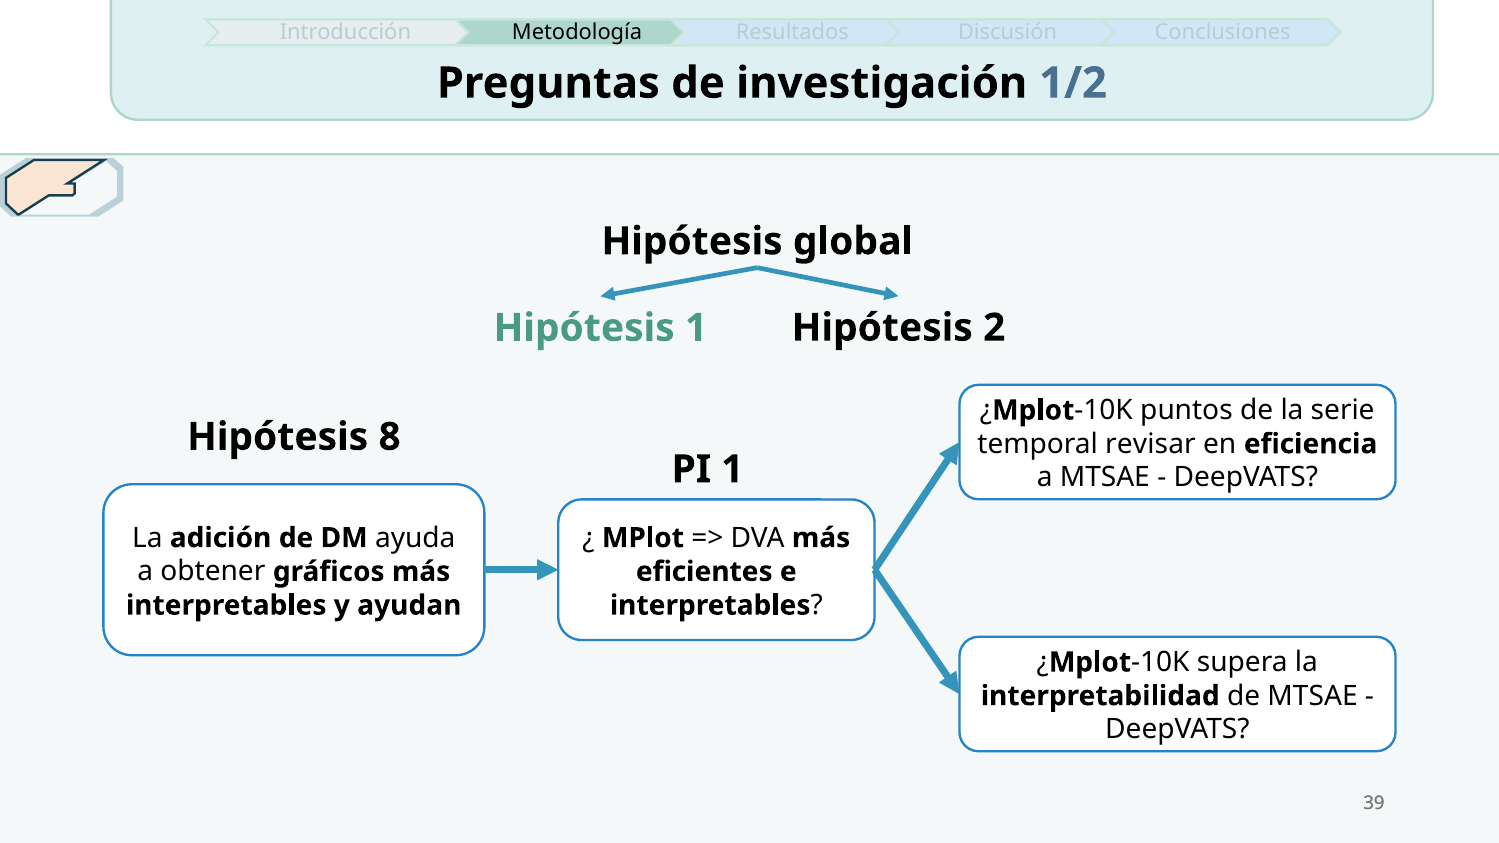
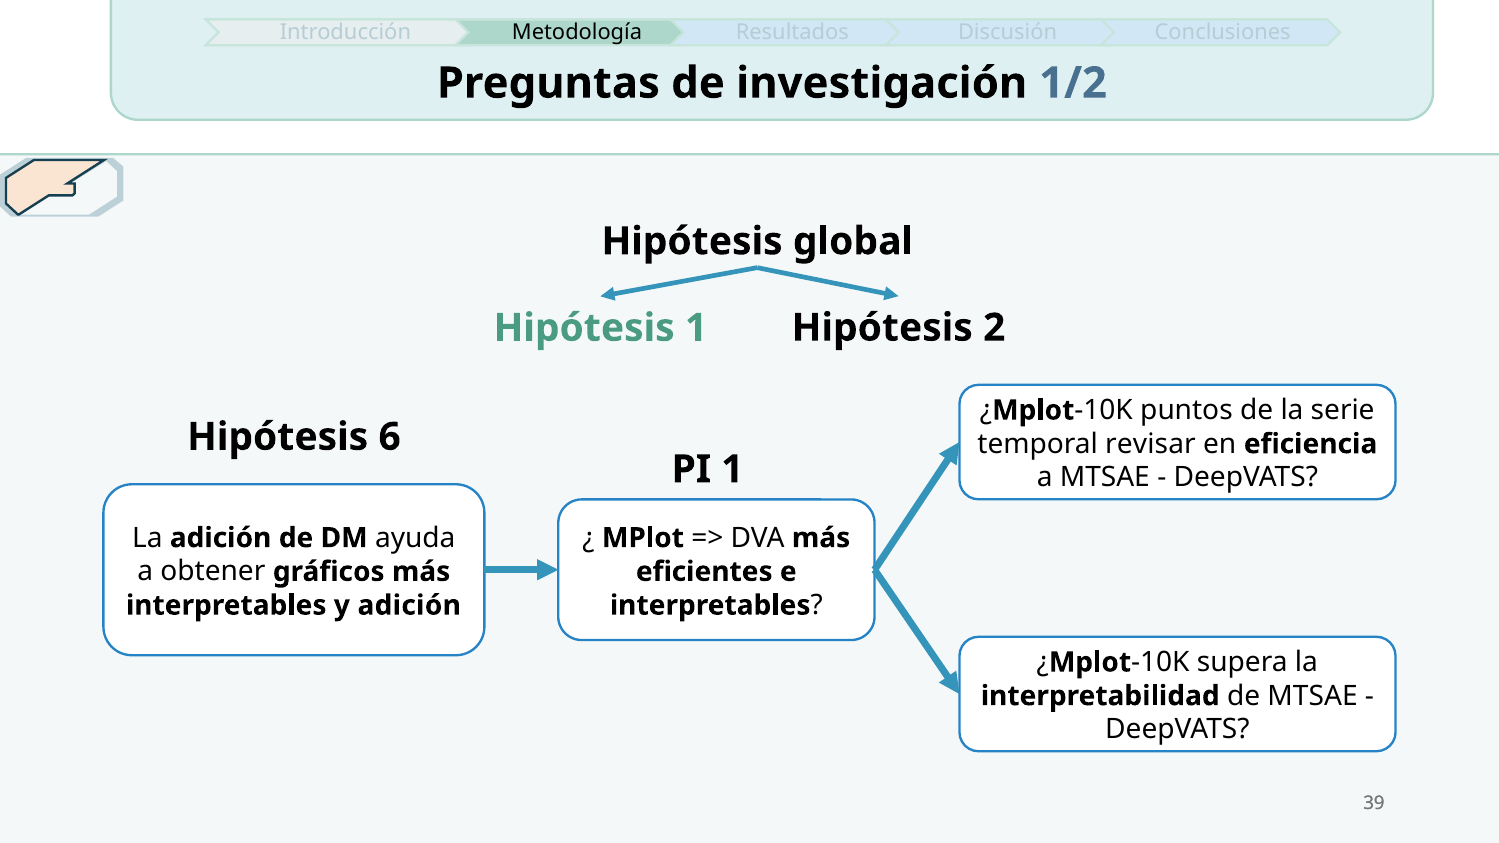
8: 8 -> 6
y ayudan: ayudan -> adición
